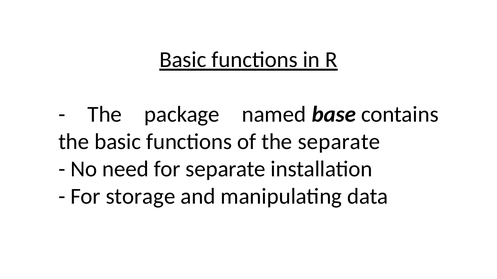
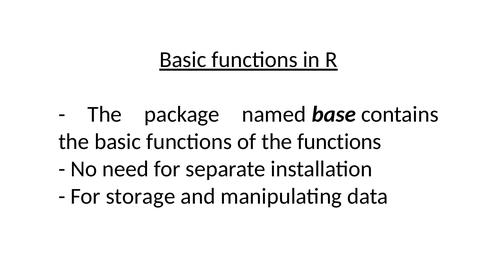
the separate: separate -> functions
